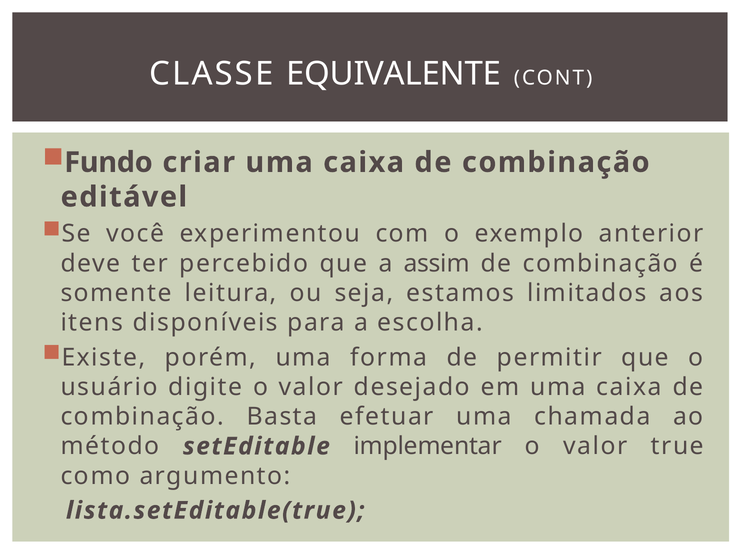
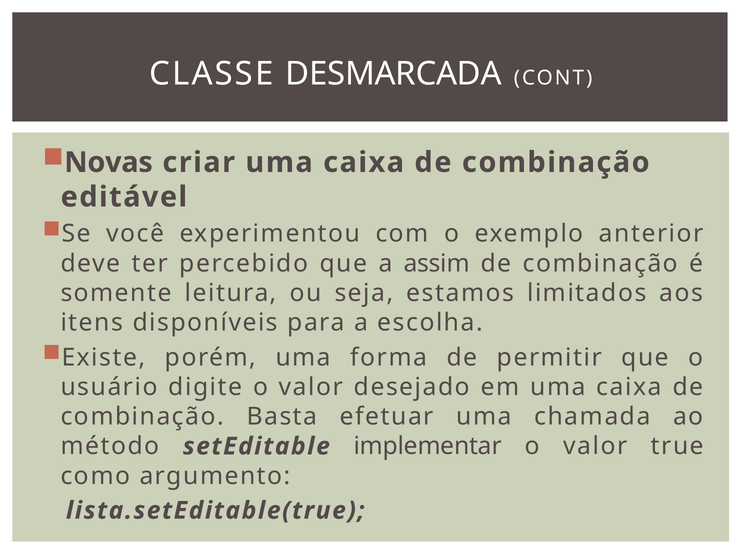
EQUIVALENTE: EQUIVALENTE -> DESMARCADA
Fundo: Fundo -> Novas
